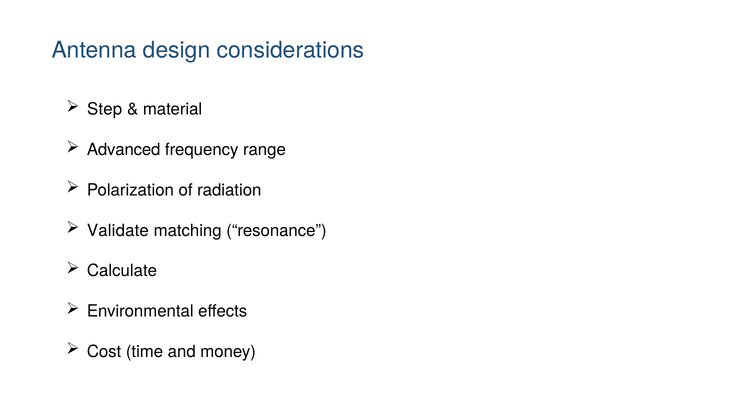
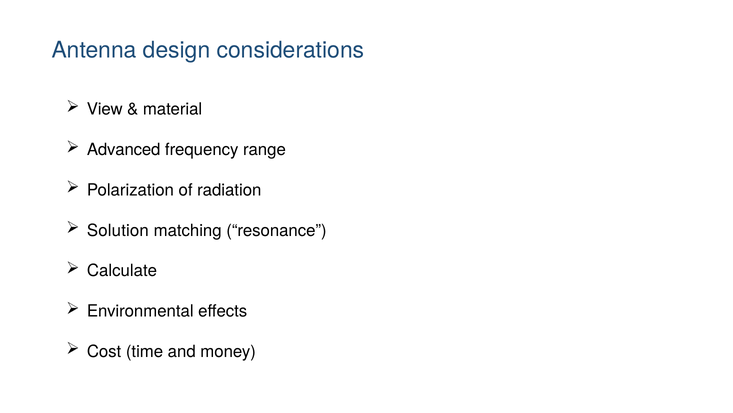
Step: Step -> View
Validate: Validate -> Solution
